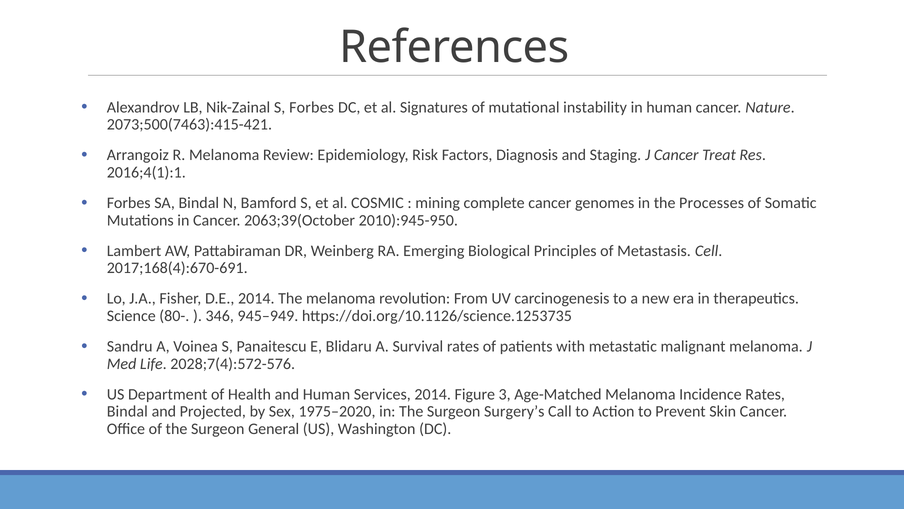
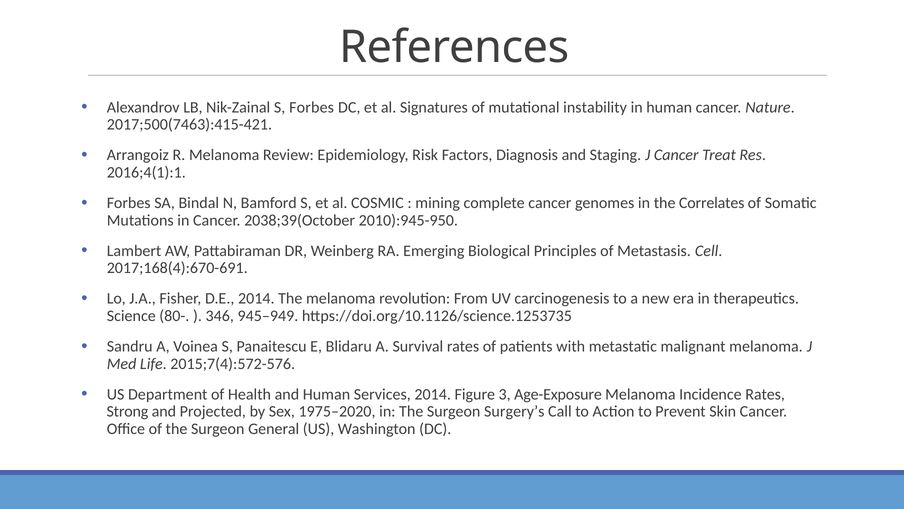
2073;500(7463):415-421: 2073;500(7463):415-421 -> 2017;500(7463):415-421
Processes: Processes -> Correlates
2063;39(October: 2063;39(October -> 2038;39(October
2028;7(4):572-576: 2028;7(4):572-576 -> 2015;7(4):572-576
Age-Matched: Age-Matched -> Age-Exposure
Bindal at (127, 411): Bindal -> Strong
